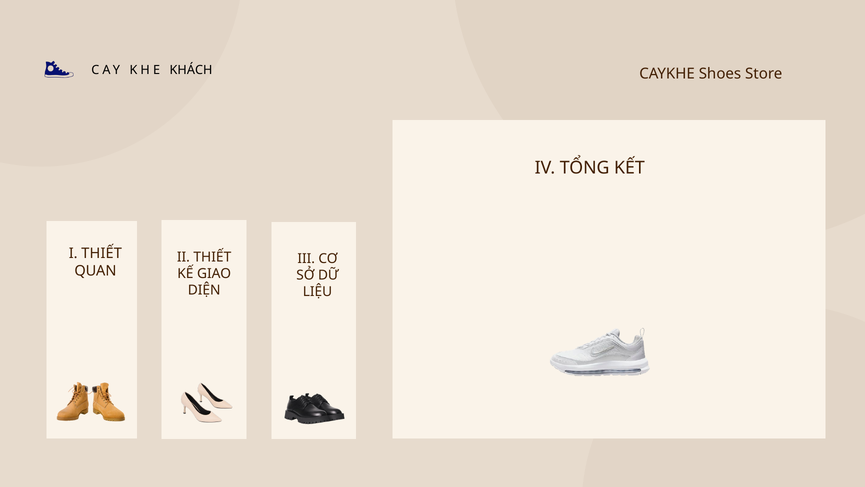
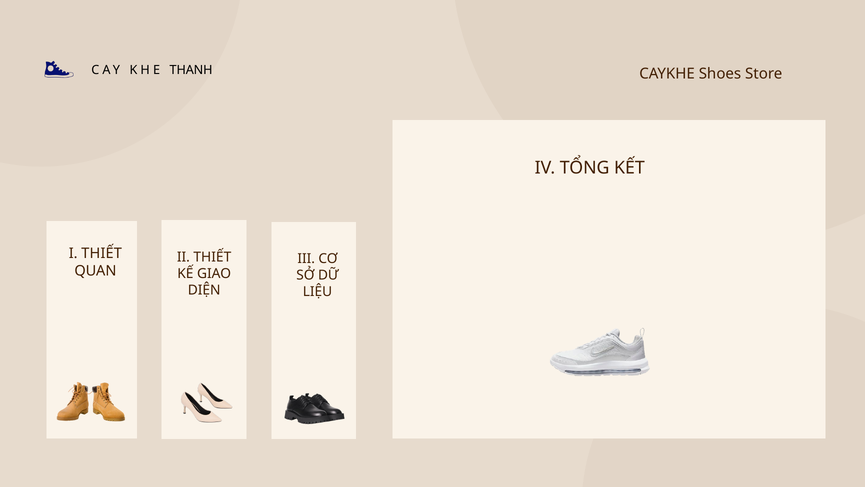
KHÁCH: KHÁCH -> THANH
